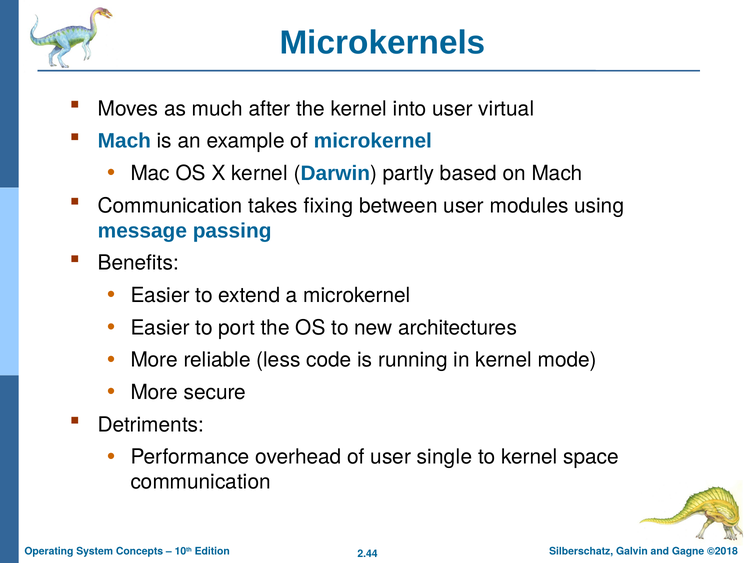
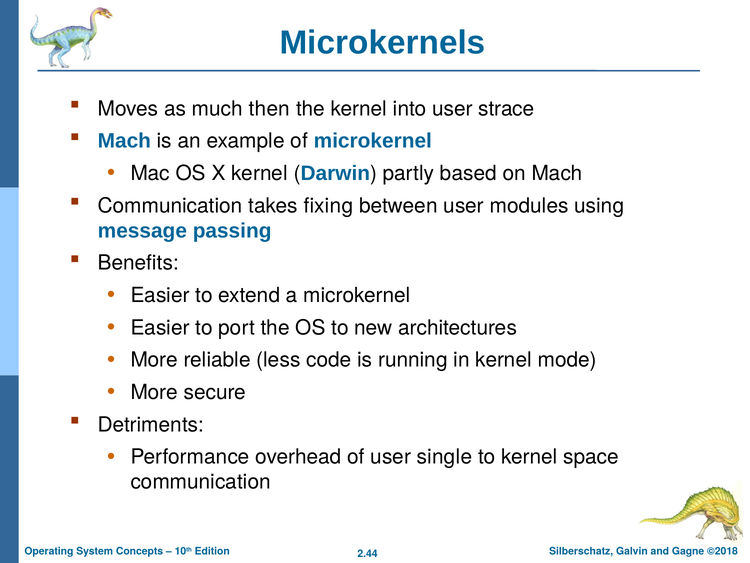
after: after -> then
virtual: virtual -> strace
